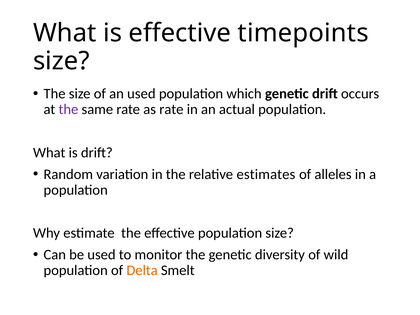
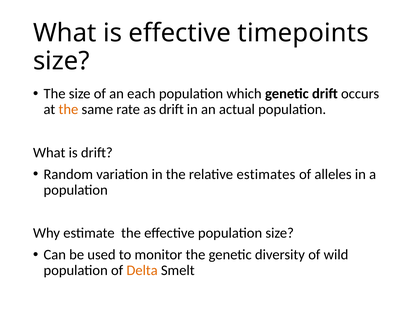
an used: used -> each
the at (68, 109) colour: purple -> orange
as rate: rate -> drift
